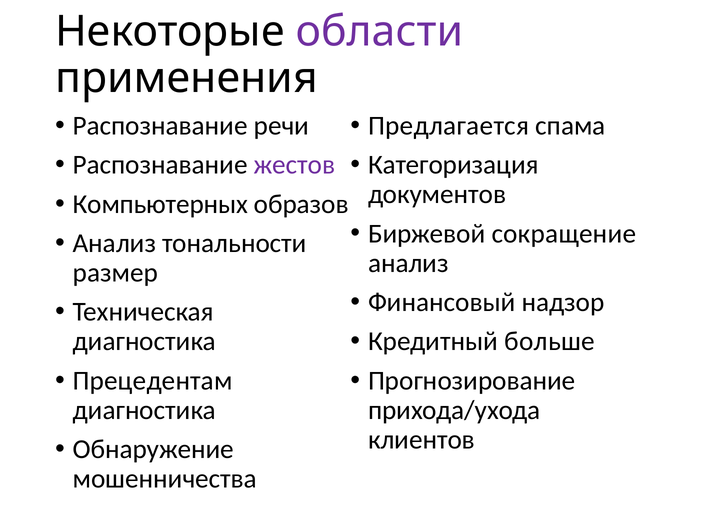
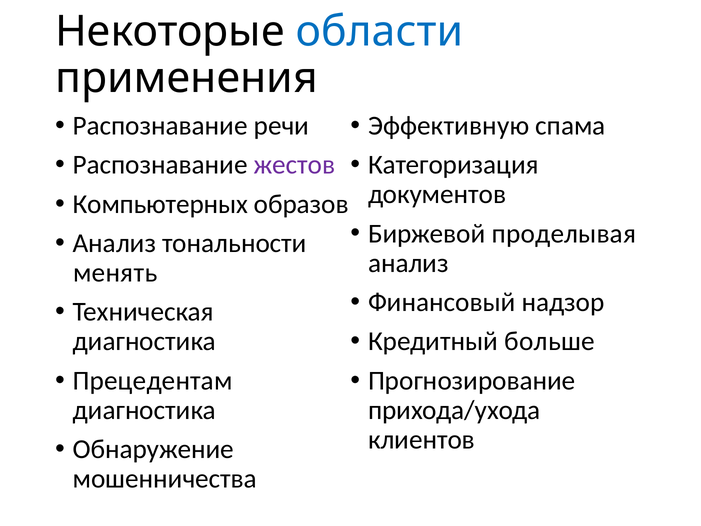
области colour: purple -> blue
Предлагается: Предлагается -> Эффективную
сокращение: сокращение -> проделывая
размер: размер -> менять
